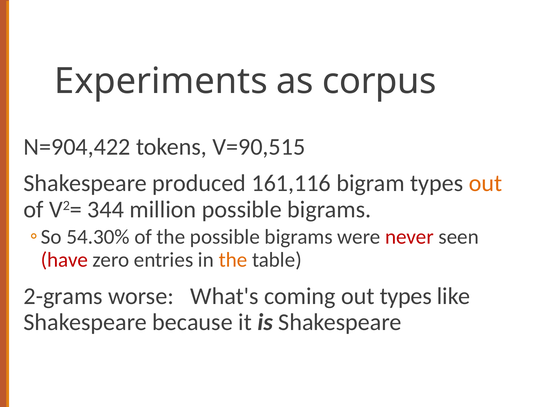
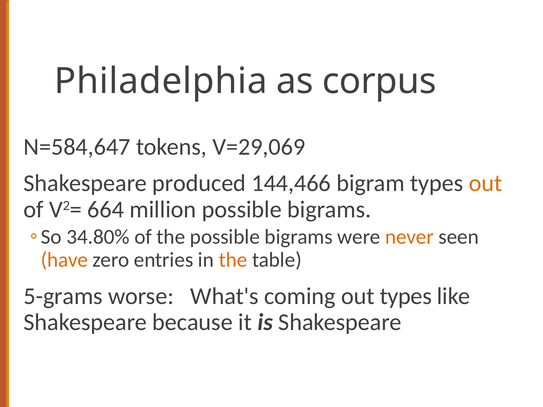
Experiments: Experiments -> Philadelphia
N=904,422: N=904,422 -> N=584,647
V=90,515: V=90,515 -> V=29,069
161,116: 161,116 -> 144,466
344: 344 -> 664
54.30%: 54.30% -> 34.80%
never colour: red -> orange
have colour: red -> orange
2-grams: 2-grams -> 5-grams
